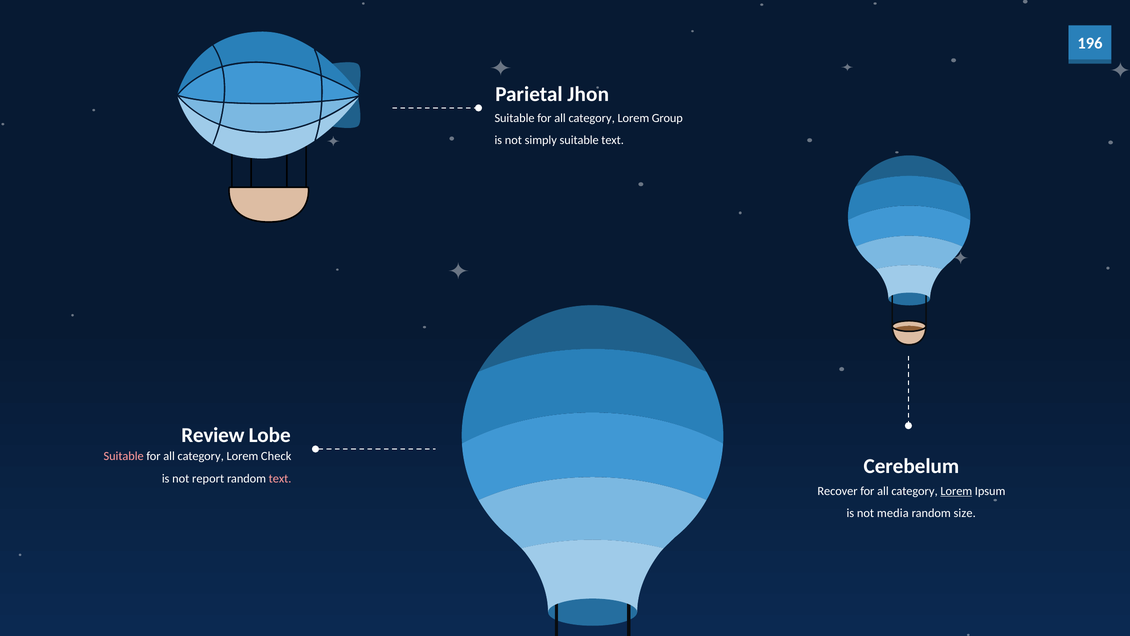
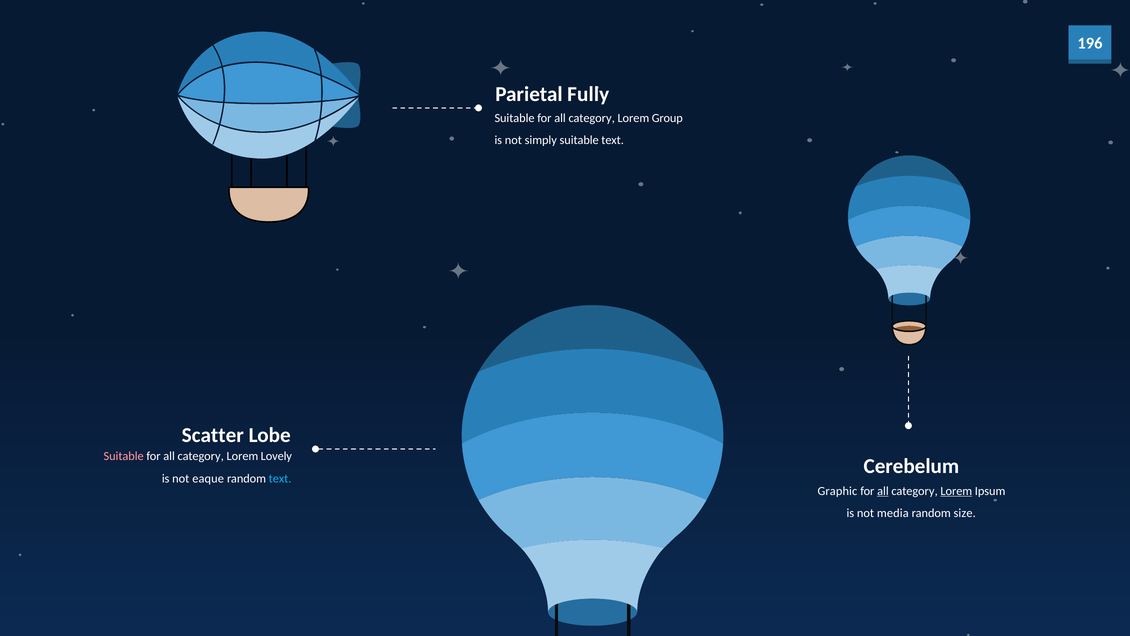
Jhon: Jhon -> Fully
Review: Review -> Scatter
Check: Check -> Lovely
report: report -> eaque
text at (280, 478) colour: pink -> light blue
Recover: Recover -> Graphic
all at (883, 491) underline: none -> present
